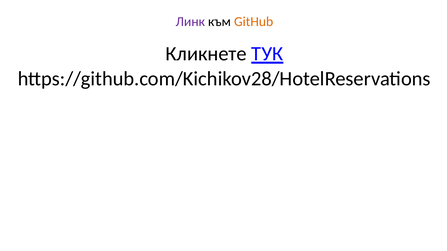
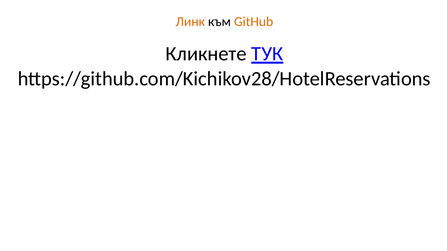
Линк colour: purple -> orange
